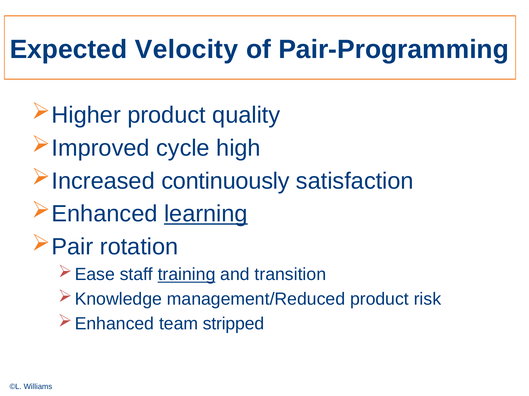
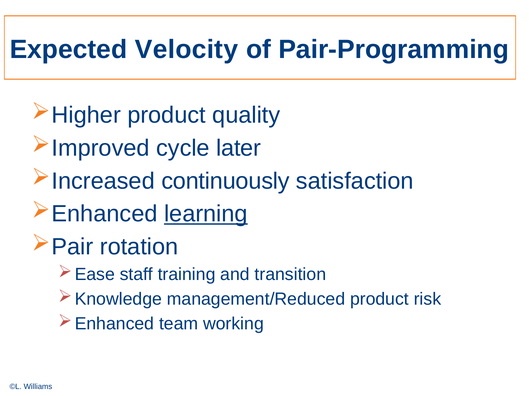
high: high -> later
training underline: present -> none
stripped: stripped -> working
